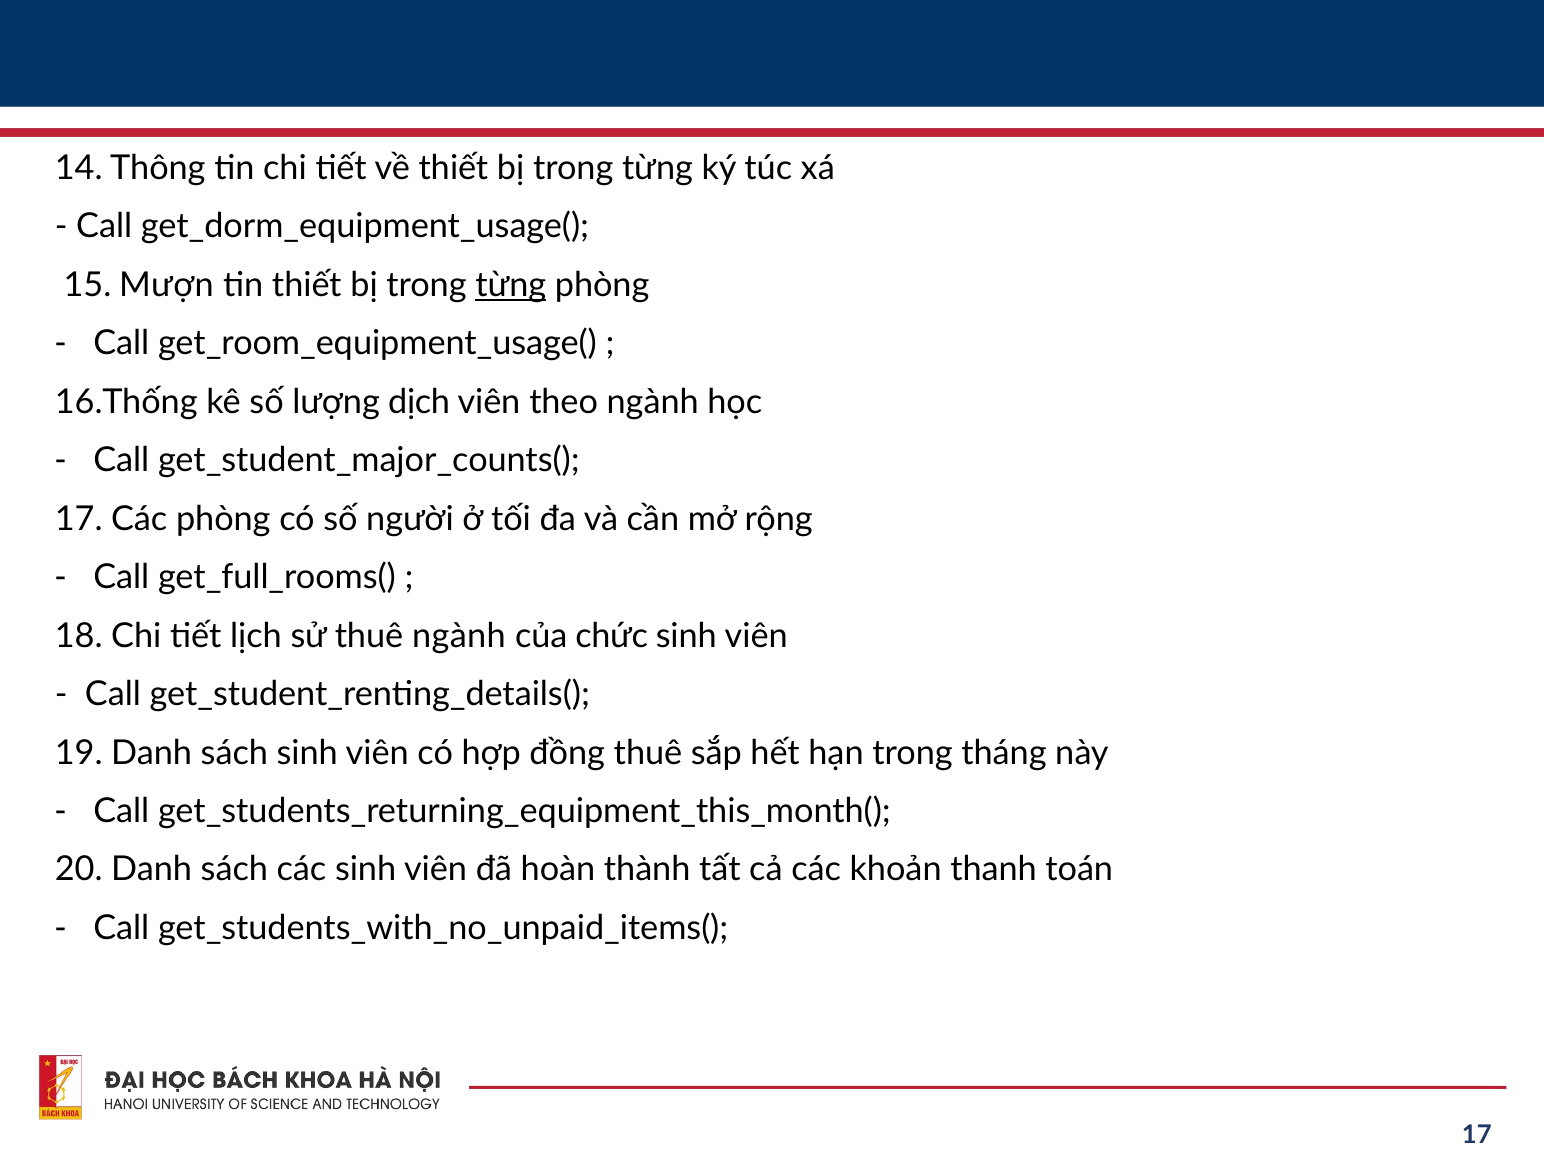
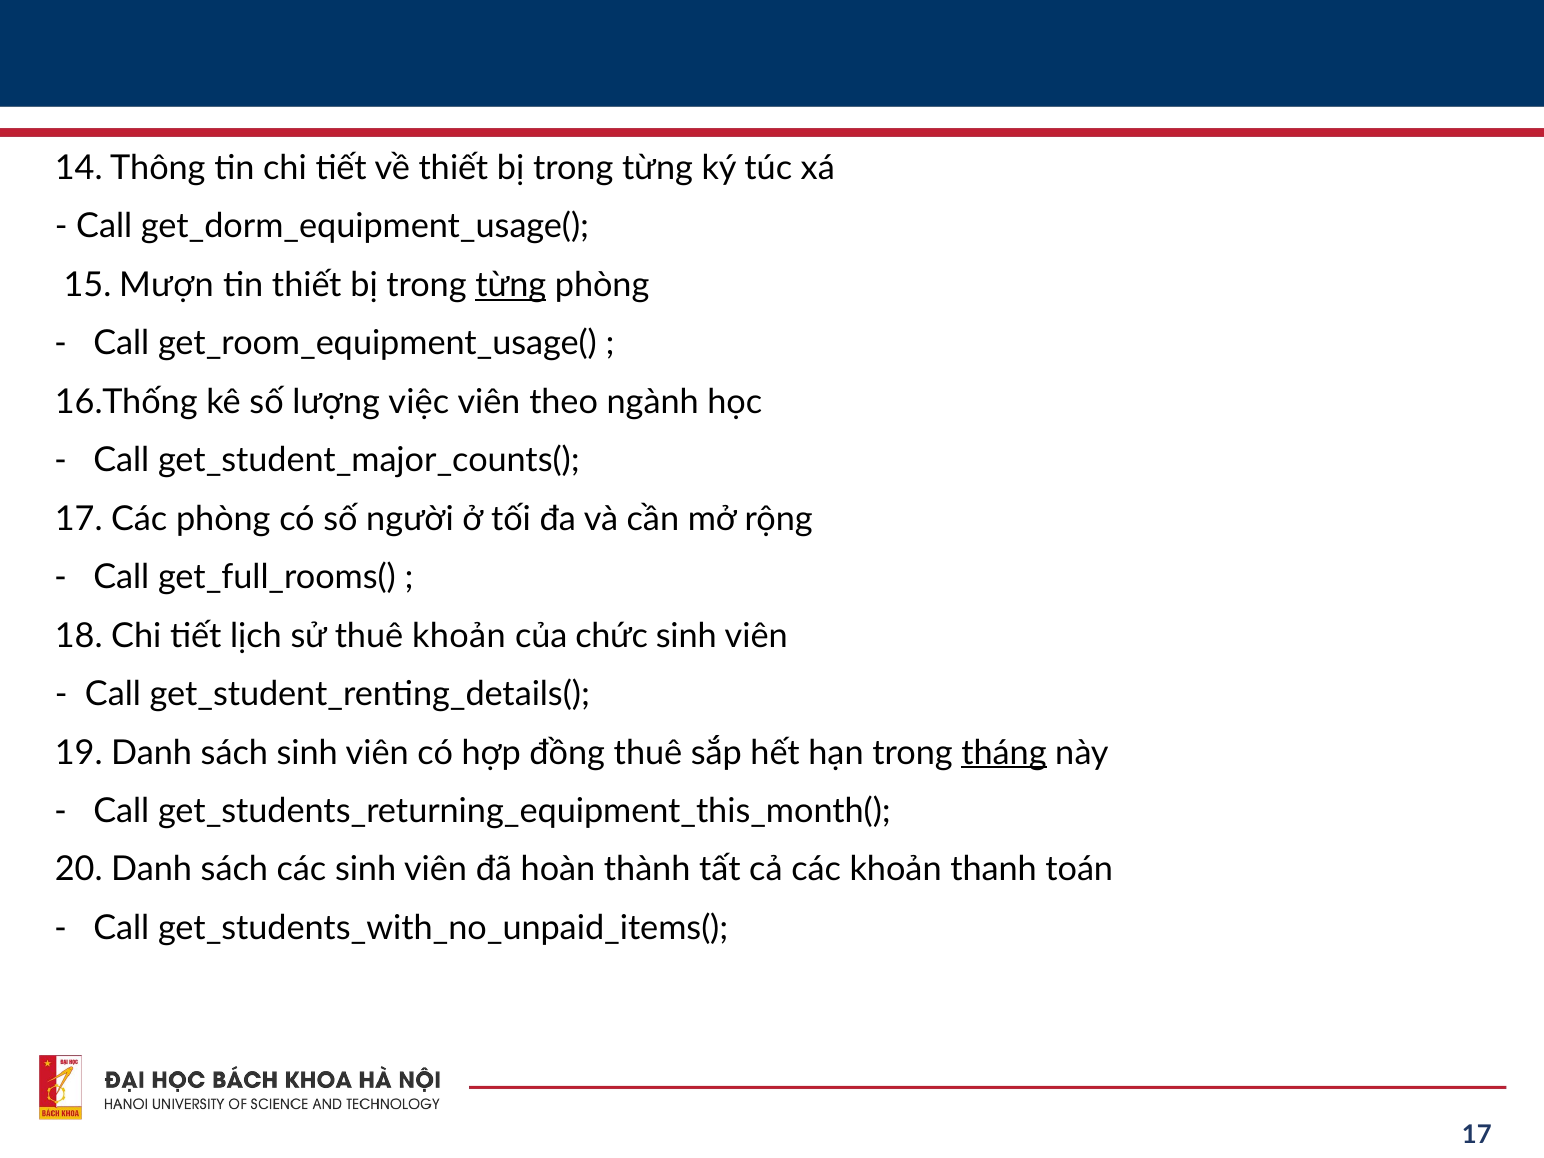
dịch: dịch -> việc
thuê ngành: ngành -> khoản
tháng underline: none -> present
